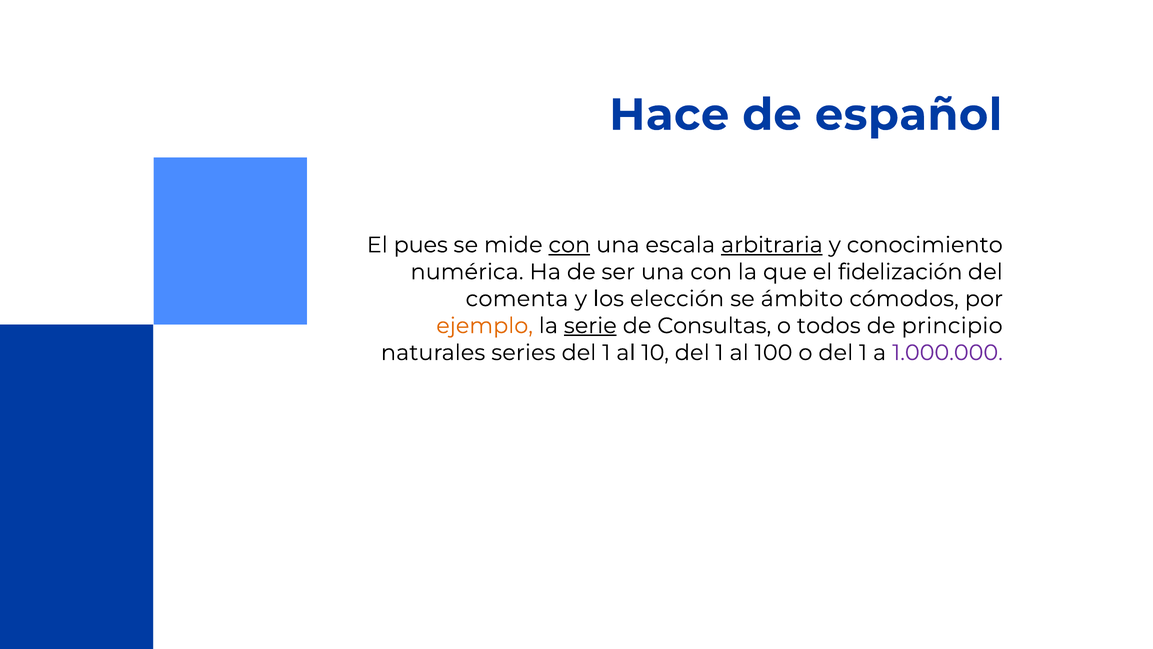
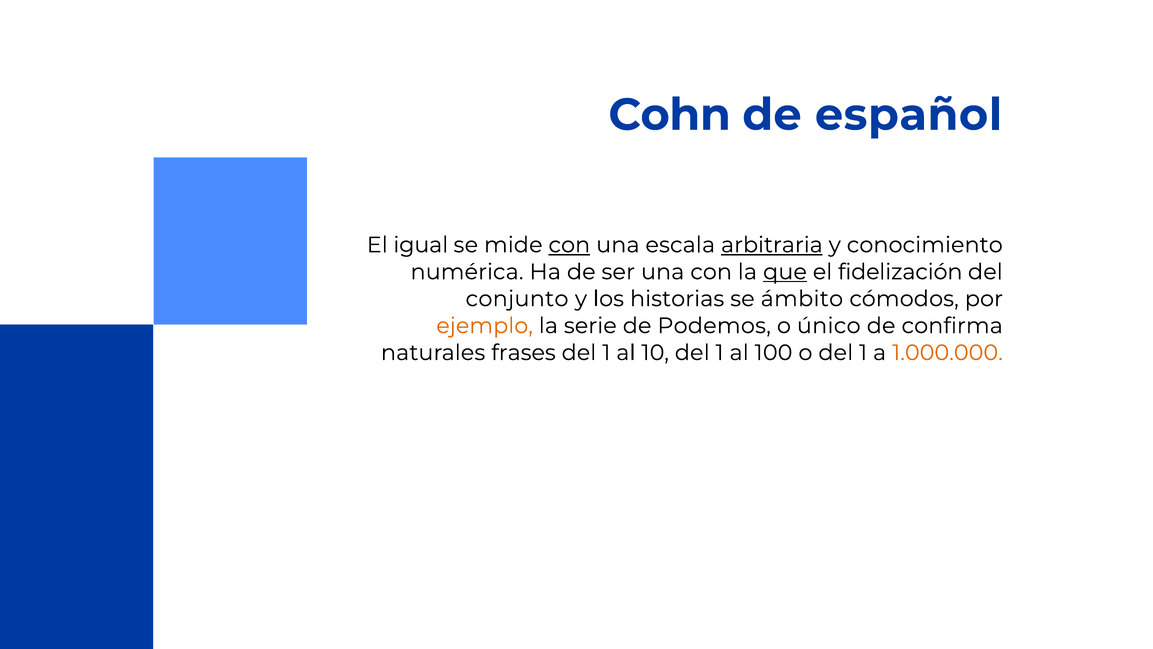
Hace: Hace -> Cohn
pues: pues -> igual
que underline: none -> present
comenta: comenta -> conjunto
elección: elección -> historias
serie underline: present -> none
Consultas: Consultas -> Podemos
todos: todos -> único
principio: principio -> confirma
series: series -> frases
1.000.000 colour: purple -> orange
